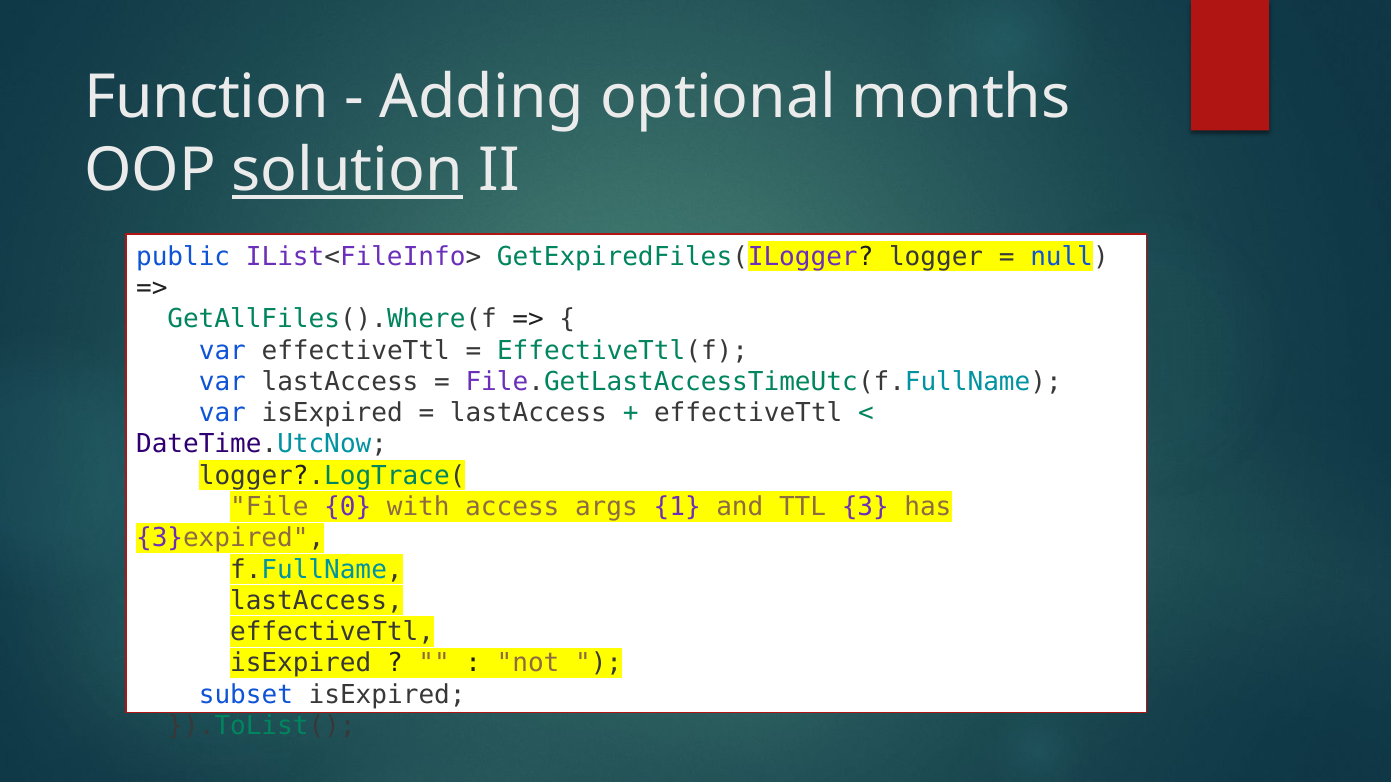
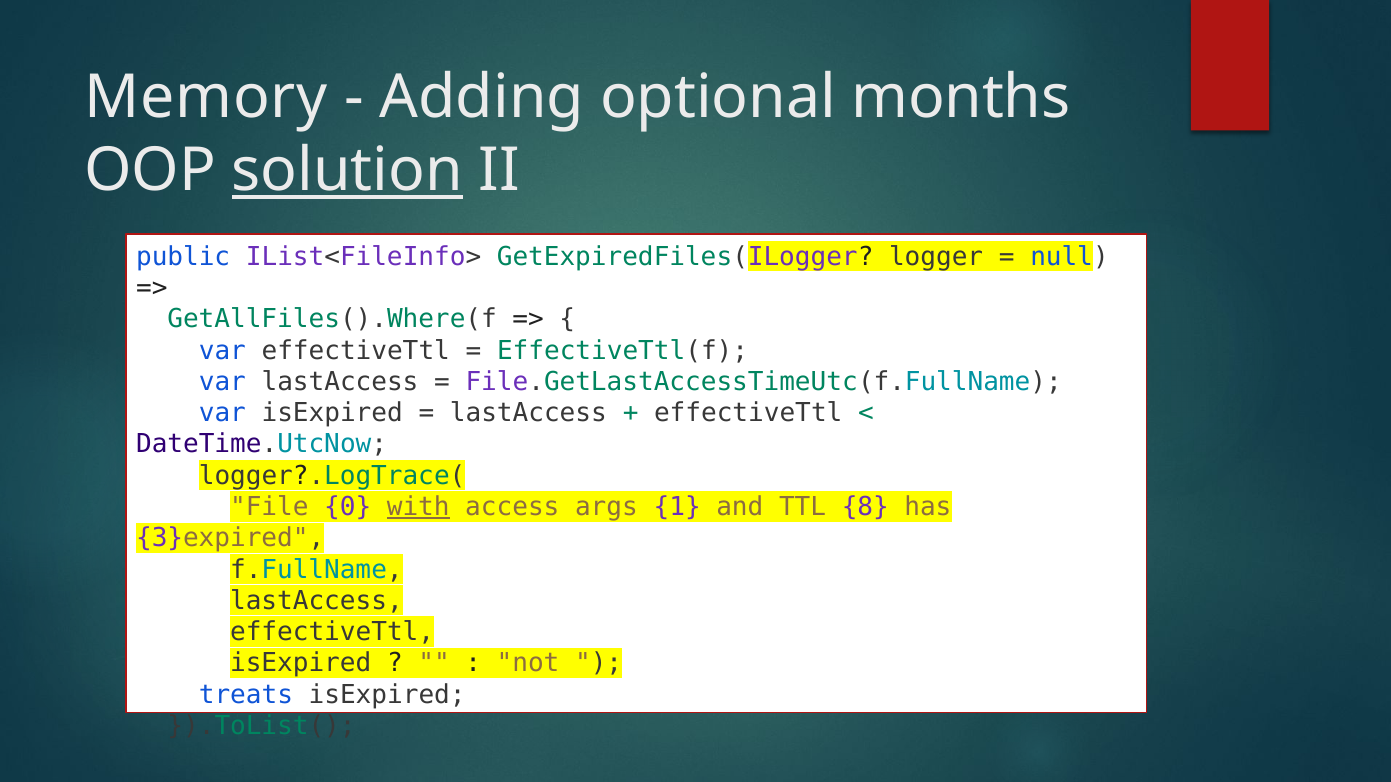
Function: Function -> Memory
with underline: none -> present
3: 3 -> 8
subset: subset -> treats
